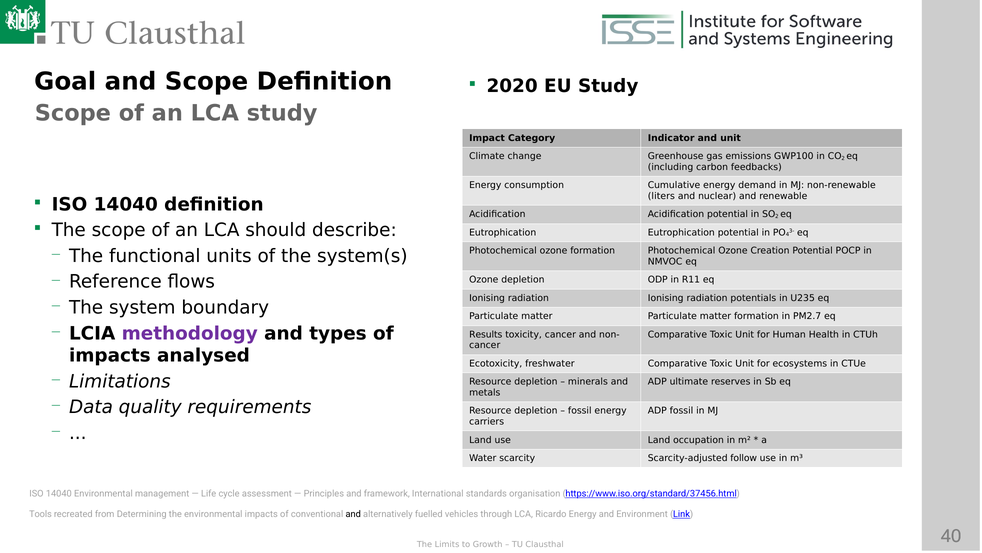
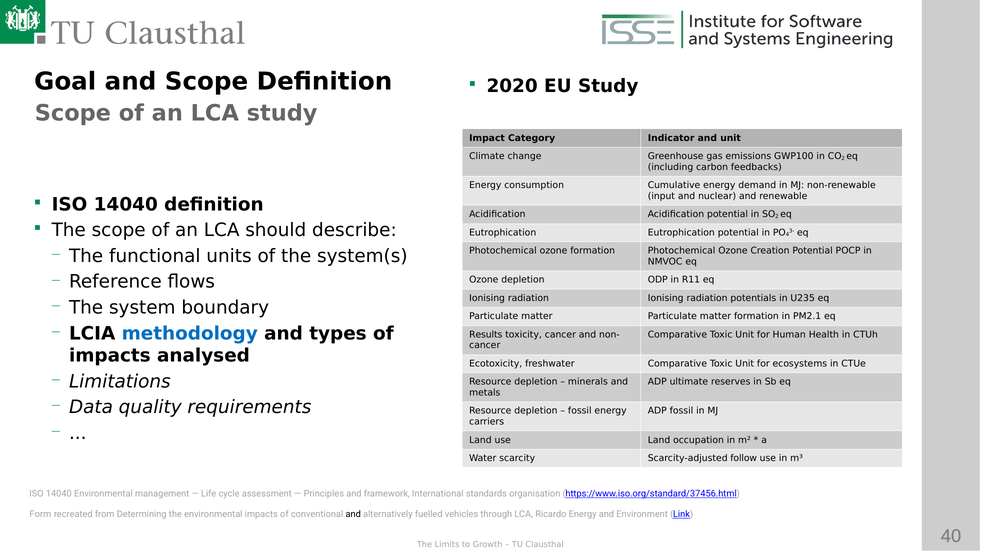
liters: liters -> input
PM2.7: PM2.7 -> PM2.1
methodology colour: purple -> blue
Tools: Tools -> Form
